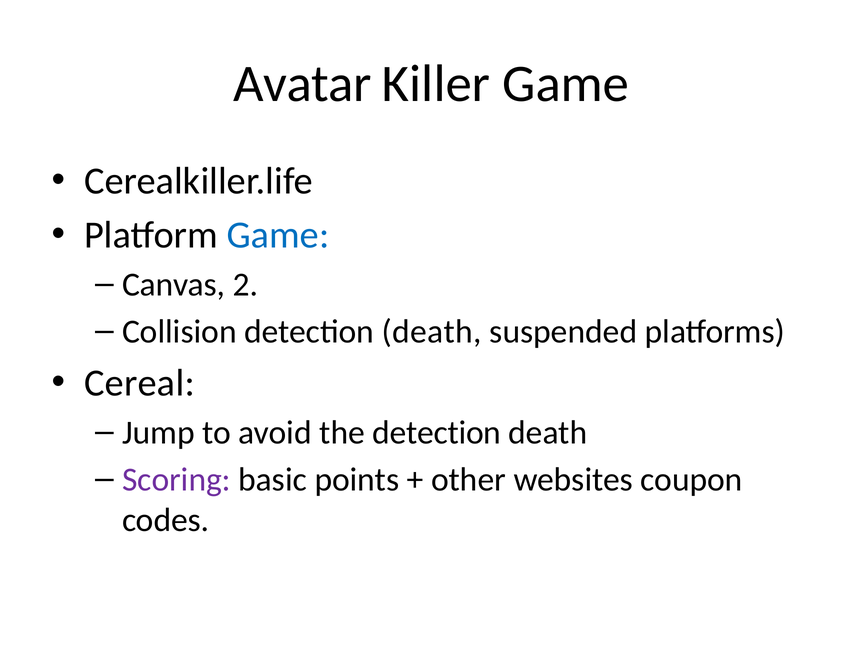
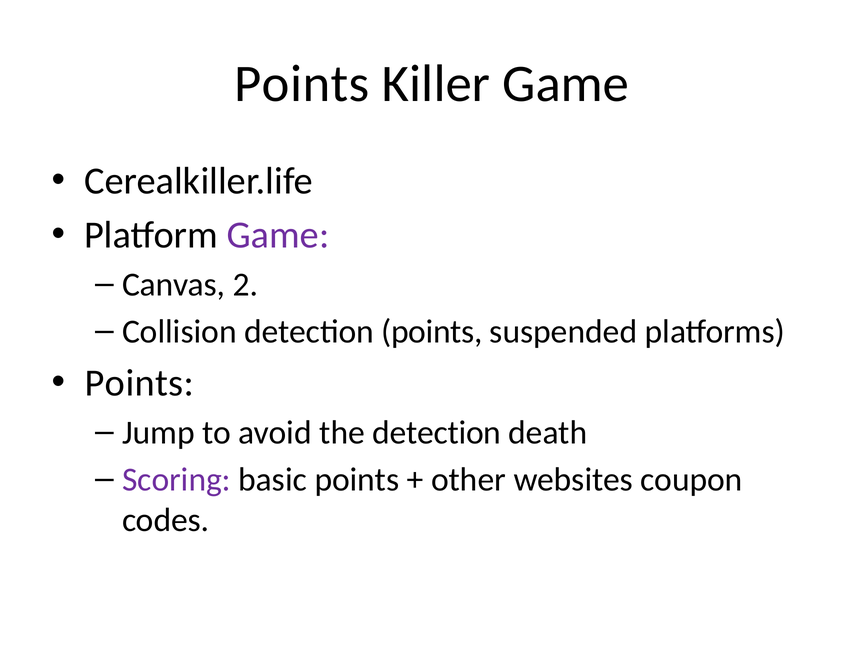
Avatar at (302, 84): Avatar -> Points
Game at (278, 235) colour: blue -> purple
Collision detection death: death -> points
Cereal at (140, 383): Cereal -> Points
